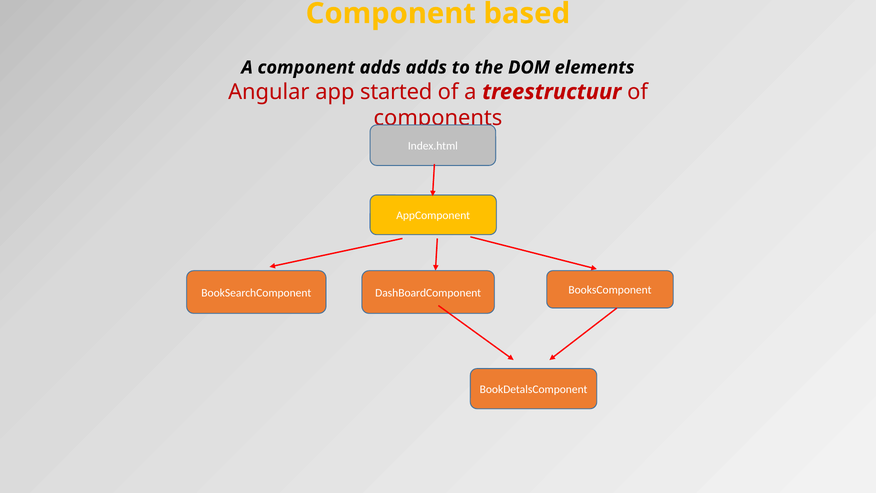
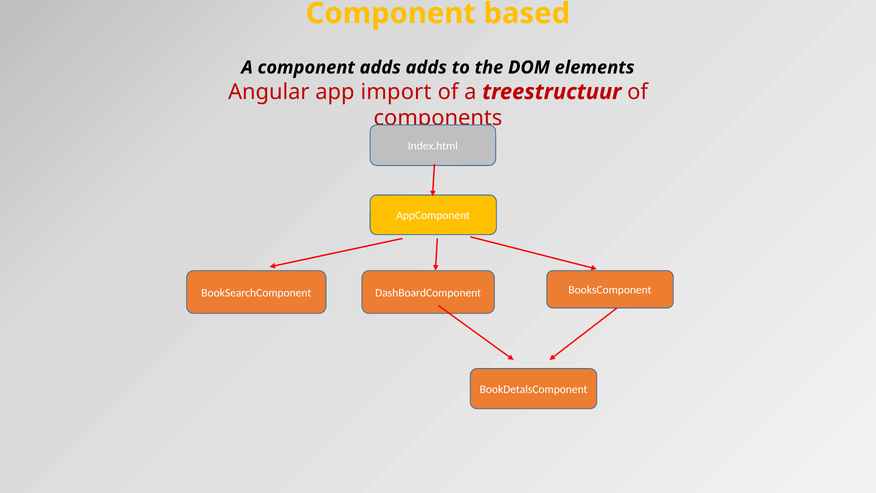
started: started -> import
